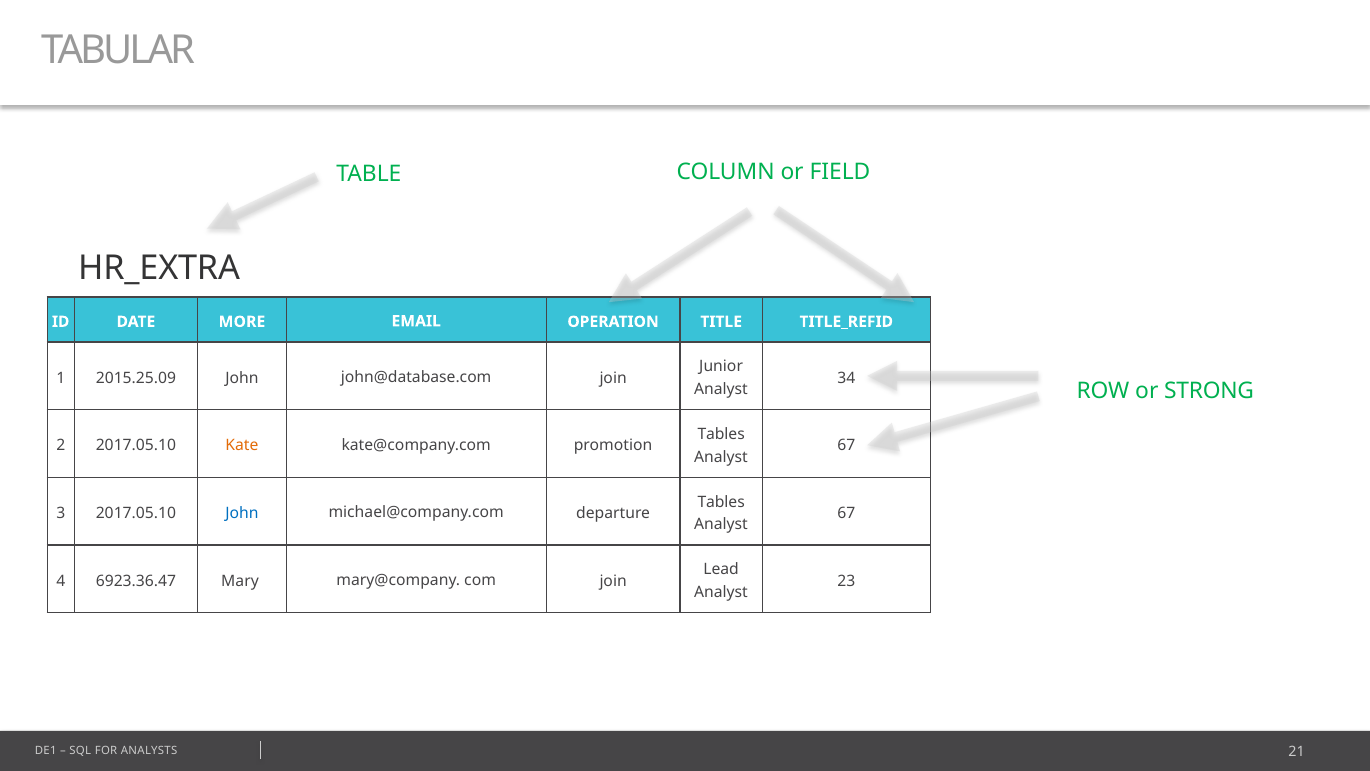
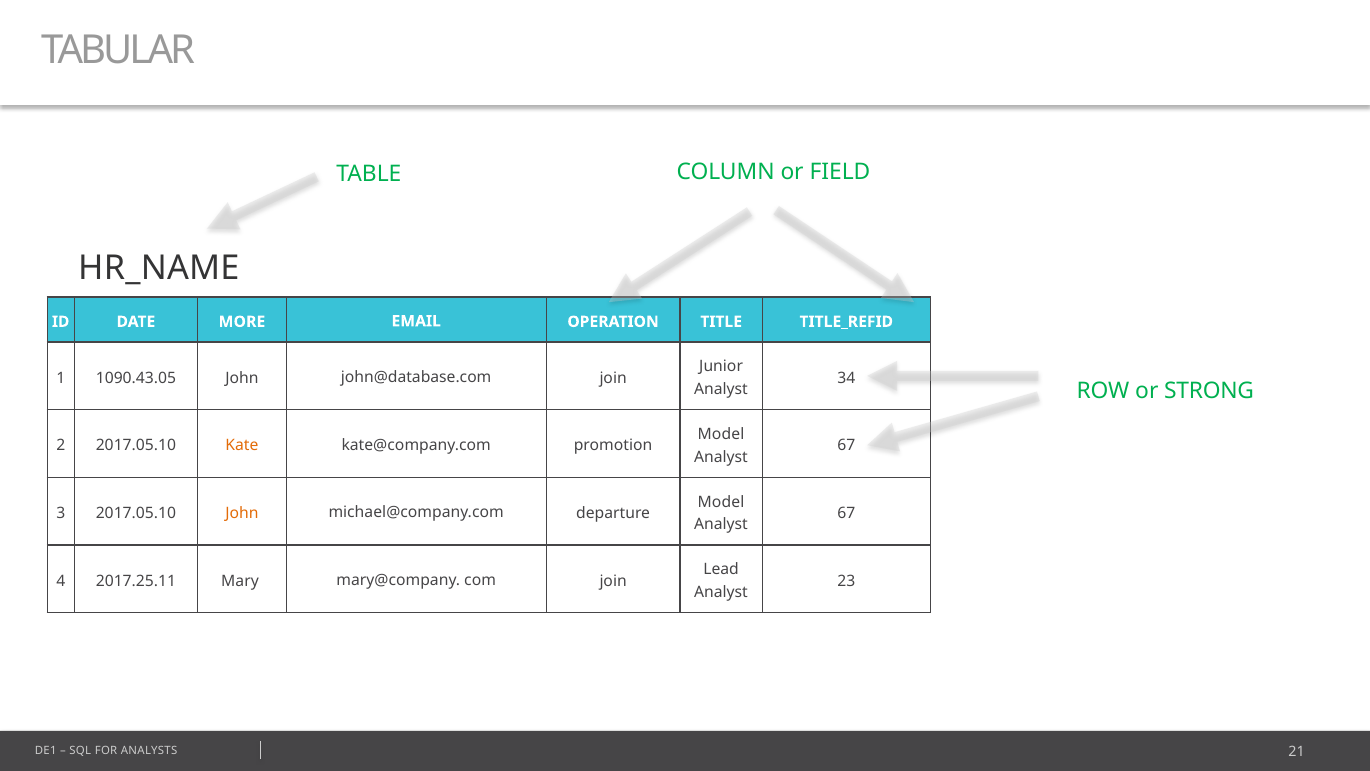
HR_EXTRA: HR_EXTRA -> HR_NAME
2015.25.09: 2015.25.09 -> 1090.43.05
Tables at (721, 434): Tables -> Model
Tables at (721, 502): Tables -> Model
John at (242, 513) colour: blue -> orange
6923.36.47: 6923.36.47 -> 2017.25.11
